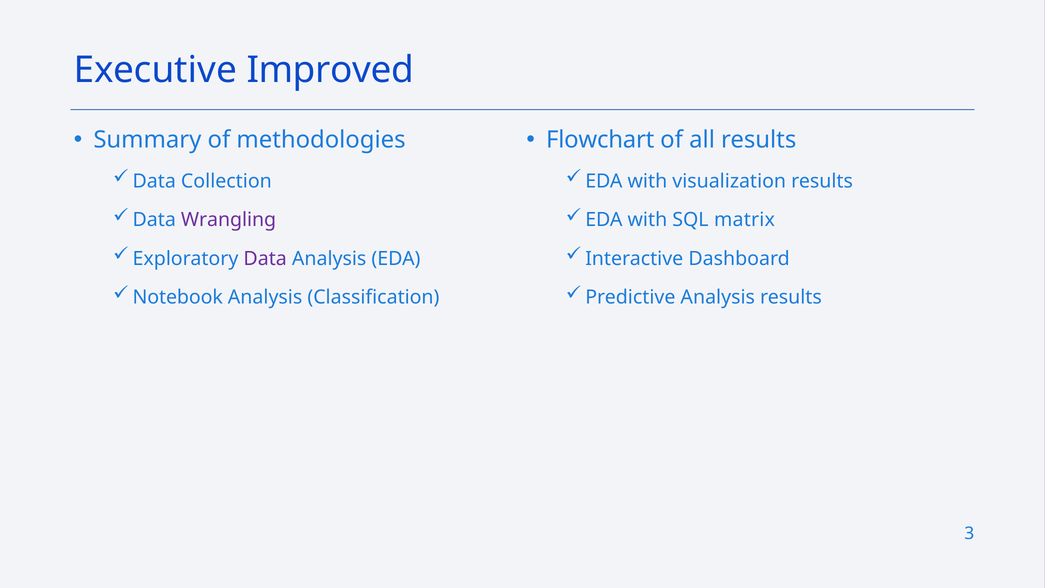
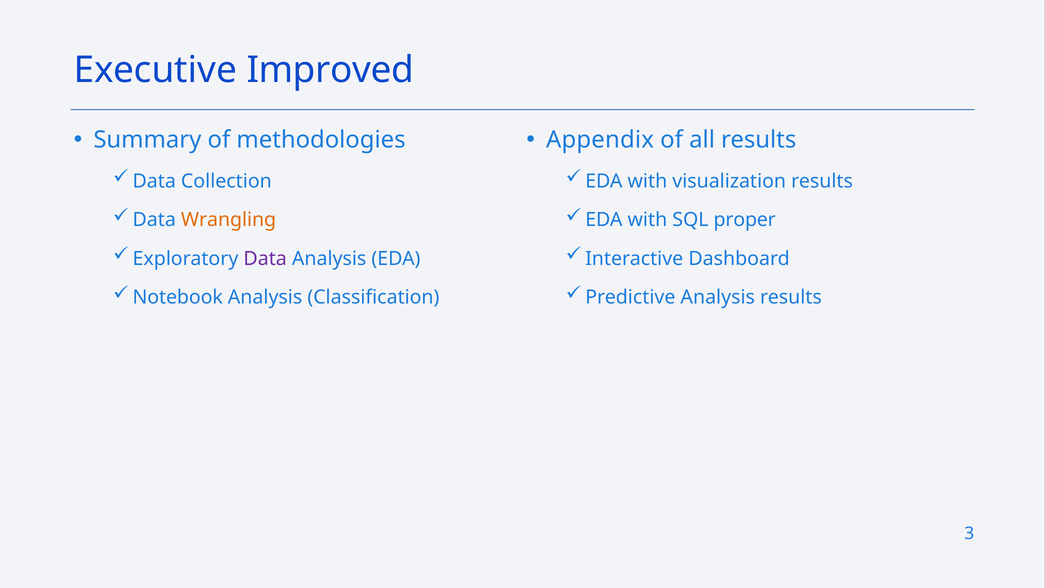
Flowchart: Flowchart -> Appendix
Wrangling colour: purple -> orange
matrix: matrix -> proper
